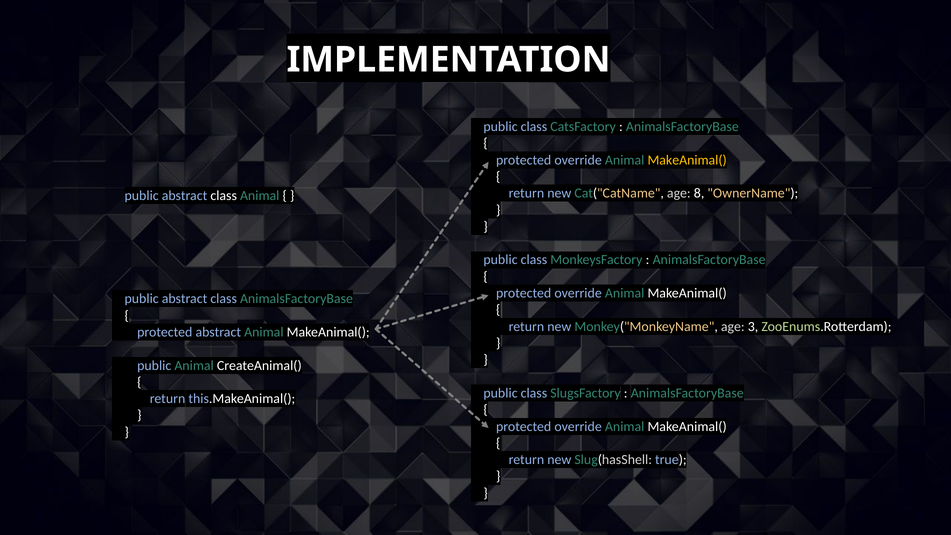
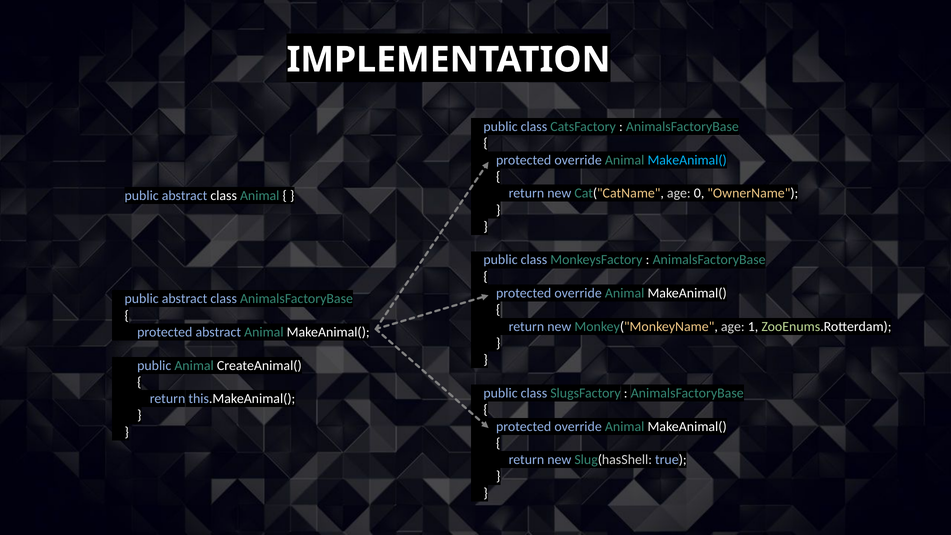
MakeAnimal( at (687, 160) colour: yellow -> light blue
8: 8 -> 0
3: 3 -> 1
